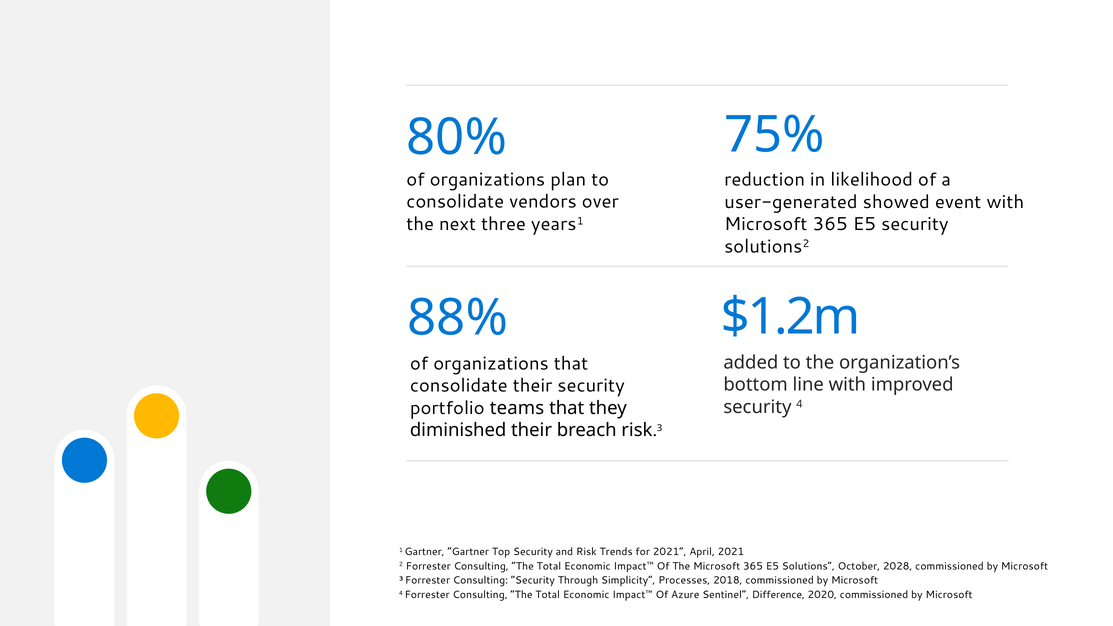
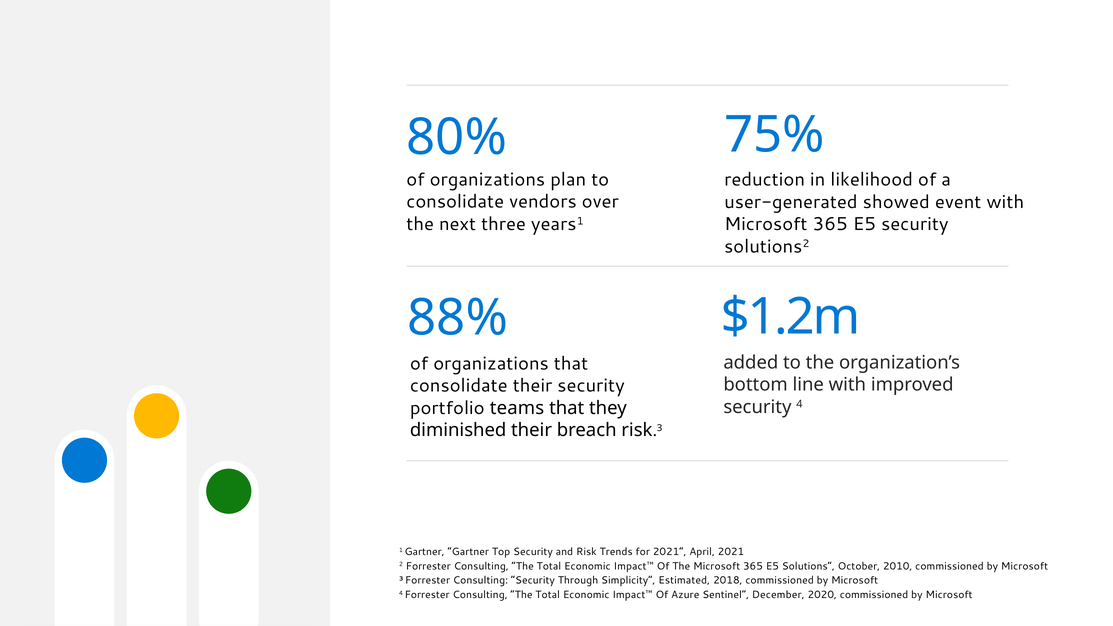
2028: 2028 -> 2010
Processes: Processes -> Estimated
Difference: Difference -> December
